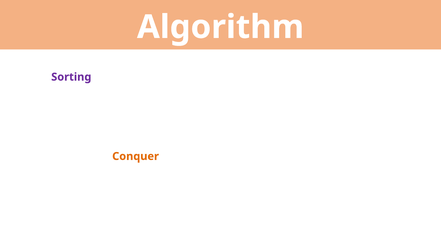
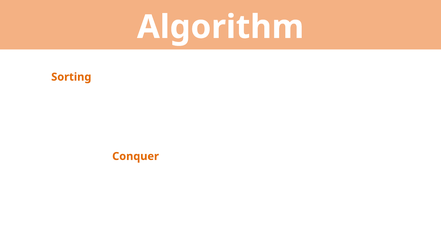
Sorting colour: purple -> orange
